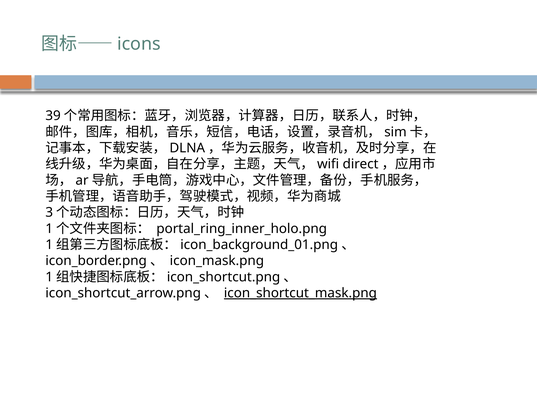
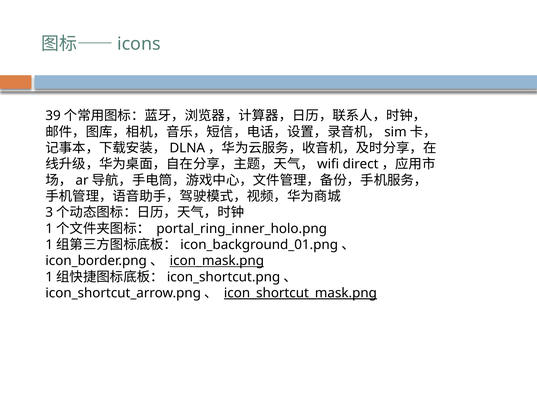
icon_mask.png underline: none -> present
